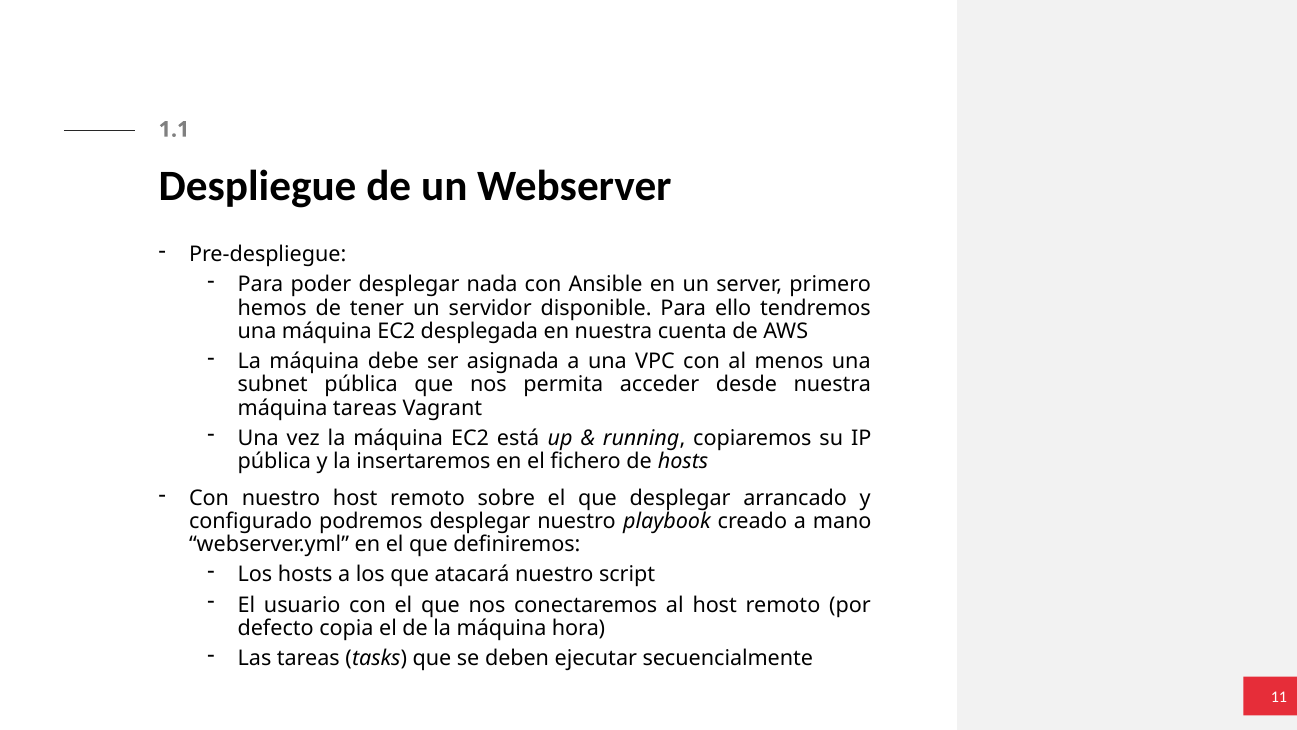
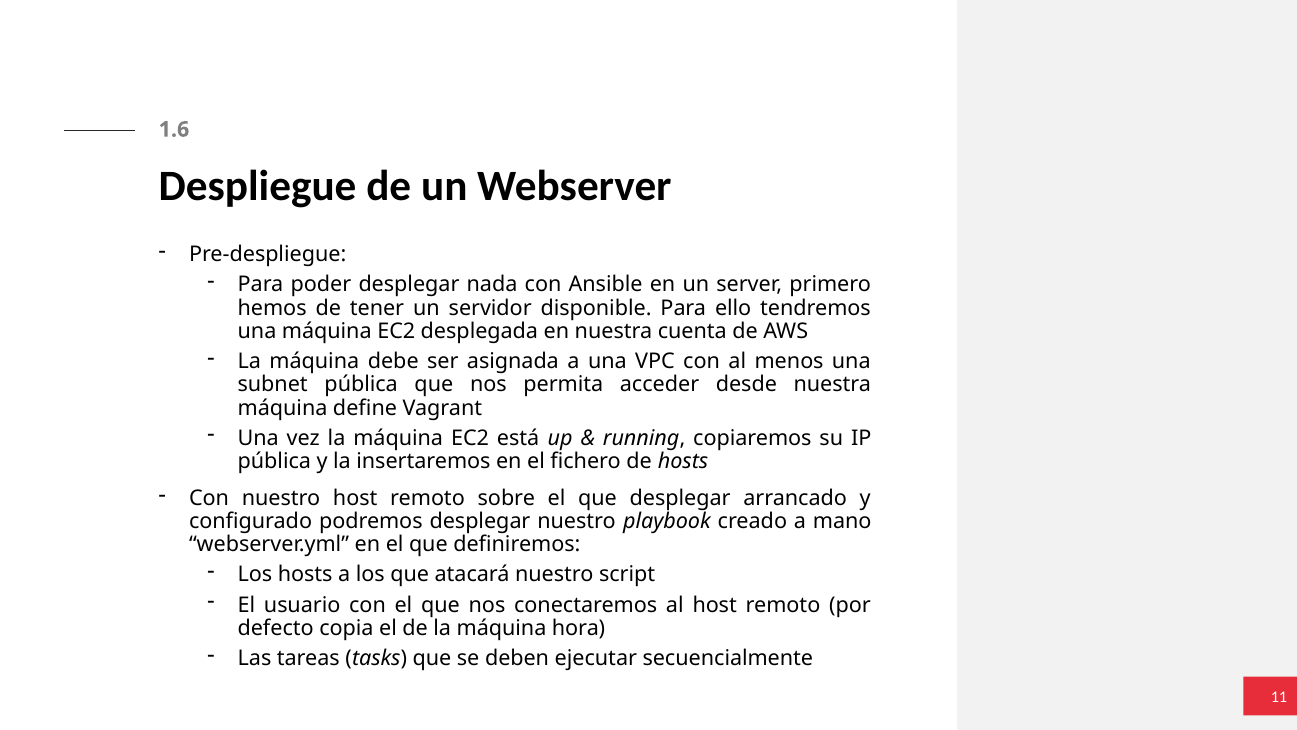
1.1: 1.1 -> 1.6
máquina tareas: tareas -> define
